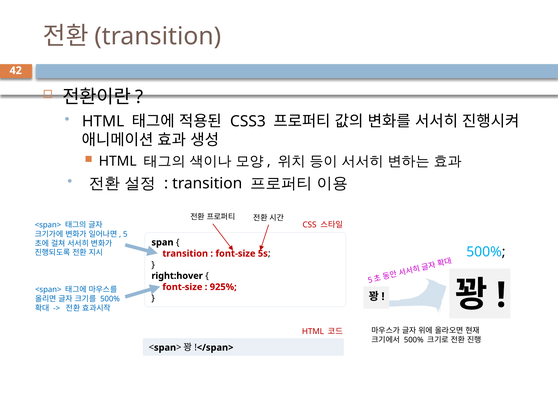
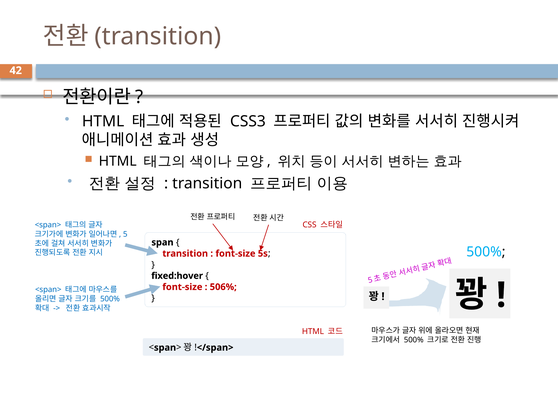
right:hover: right:hover -> fixed:hover
925%: 925% -> 506%
